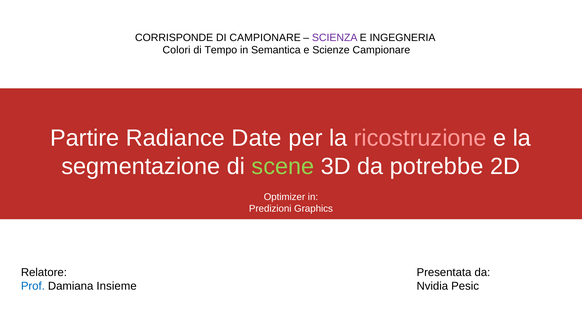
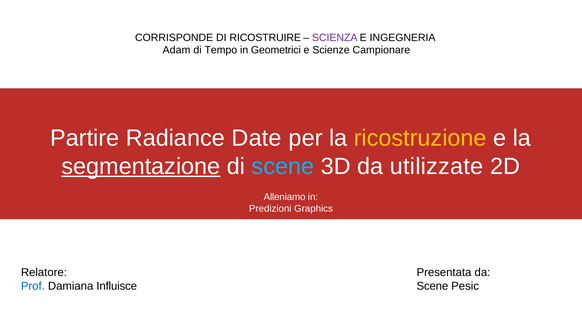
DI CAMPIONARE: CAMPIONARE -> RICOSTRUIRE
Colori: Colori -> Adam
Semantica: Semantica -> Geometrici
ricostruzione colour: pink -> yellow
segmentazione underline: none -> present
scene at (283, 166) colour: light green -> light blue
potrebbe: potrebbe -> utilizzate
Optimizer: Optimizer -> Alleniamo
Insieme: Insieme -> Influisce
Nvidia at (432, 285): Nvidia -> Scene
